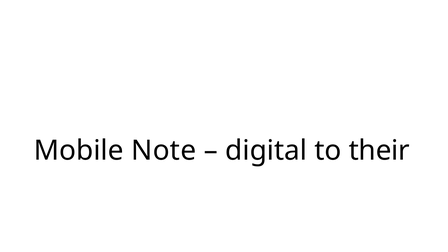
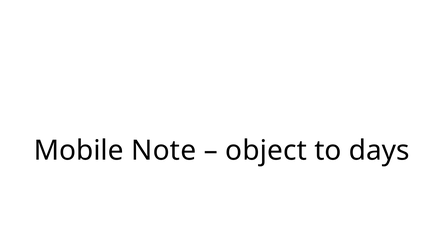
digital: digital -> object
their: their -> days
